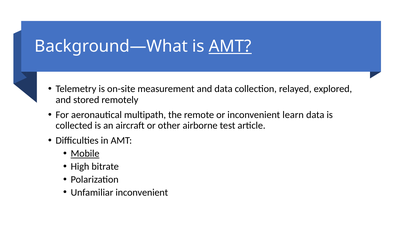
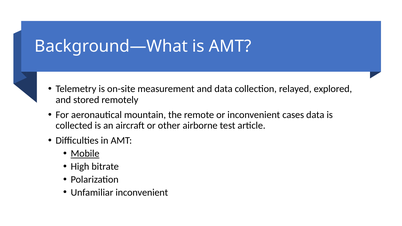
AMT at (230, 46) underline: present -> none
multipath: multipath -> mountain
learn: learn -> cases
